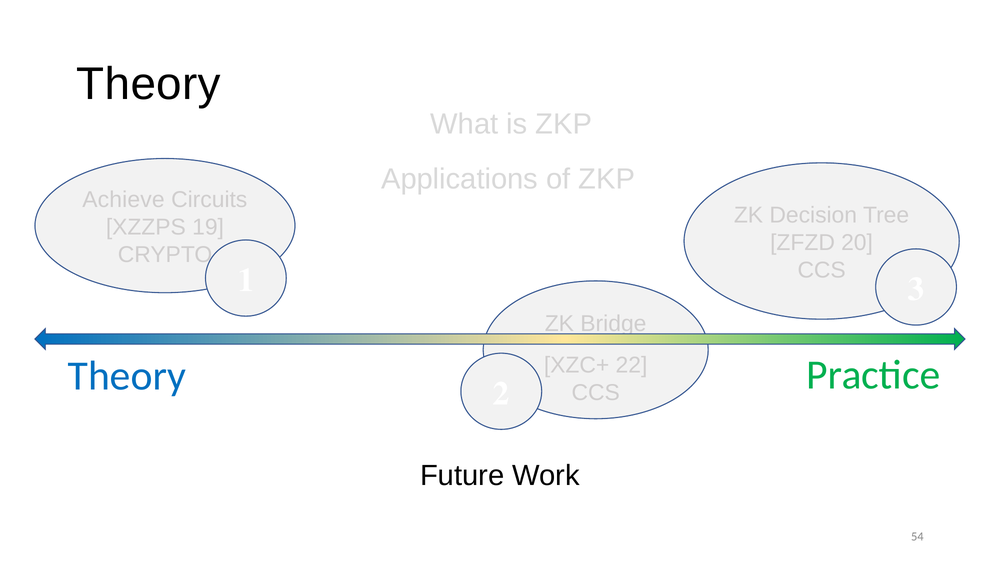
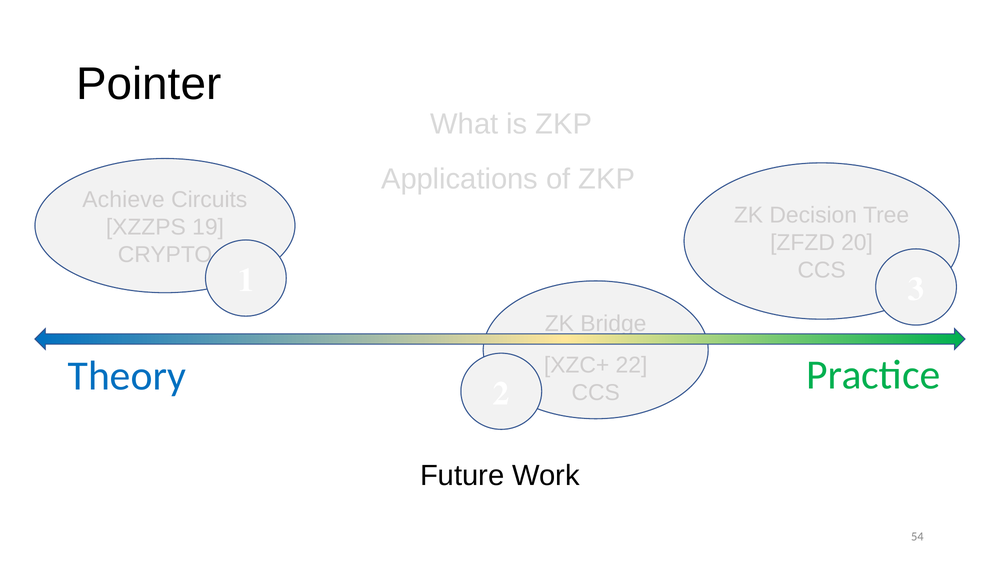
Theory at (149, 84): Theory -> Pointer
